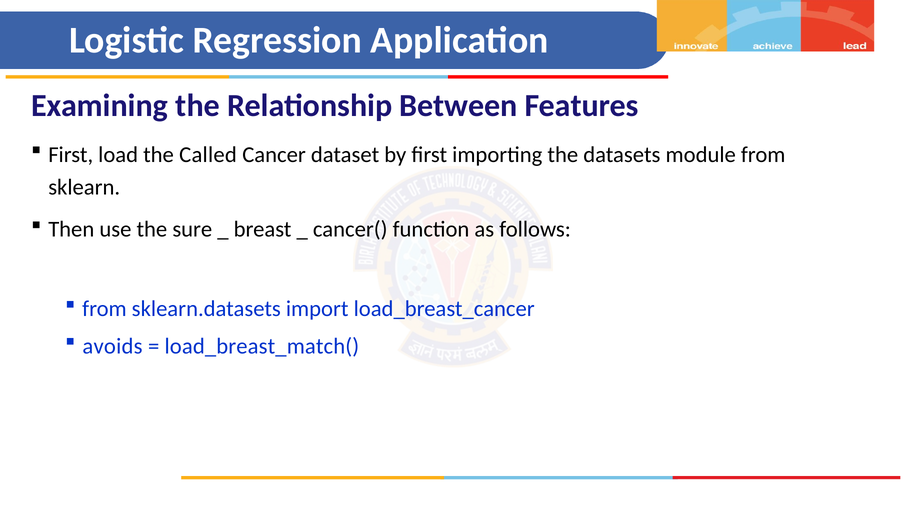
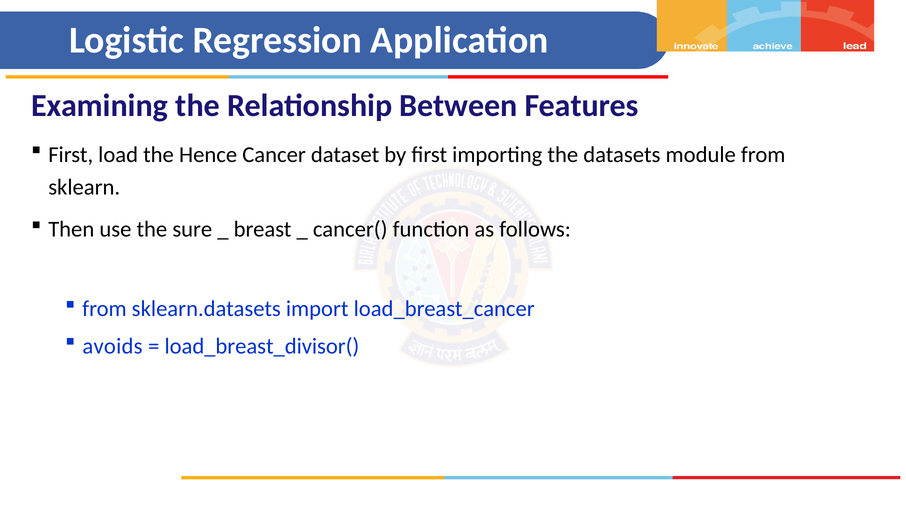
Called: Called -> Hence
load_breast_match(: load_breast_match( -> load_breast_divisor(
